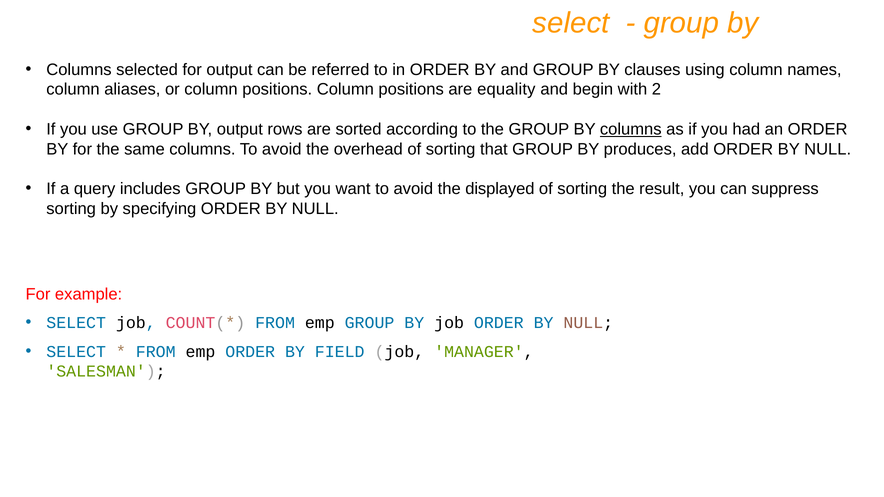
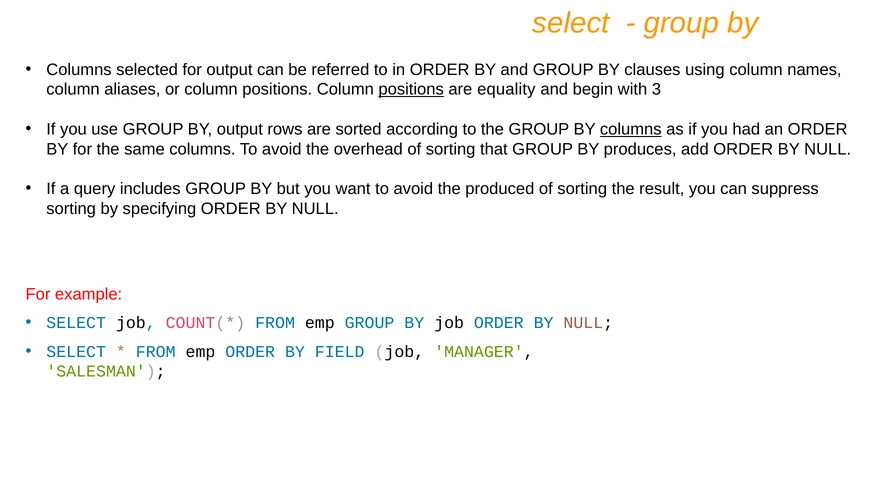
positions at (411, 89) underline: none -> present
2: 2 -> 3
displayed: displayed -> produced
